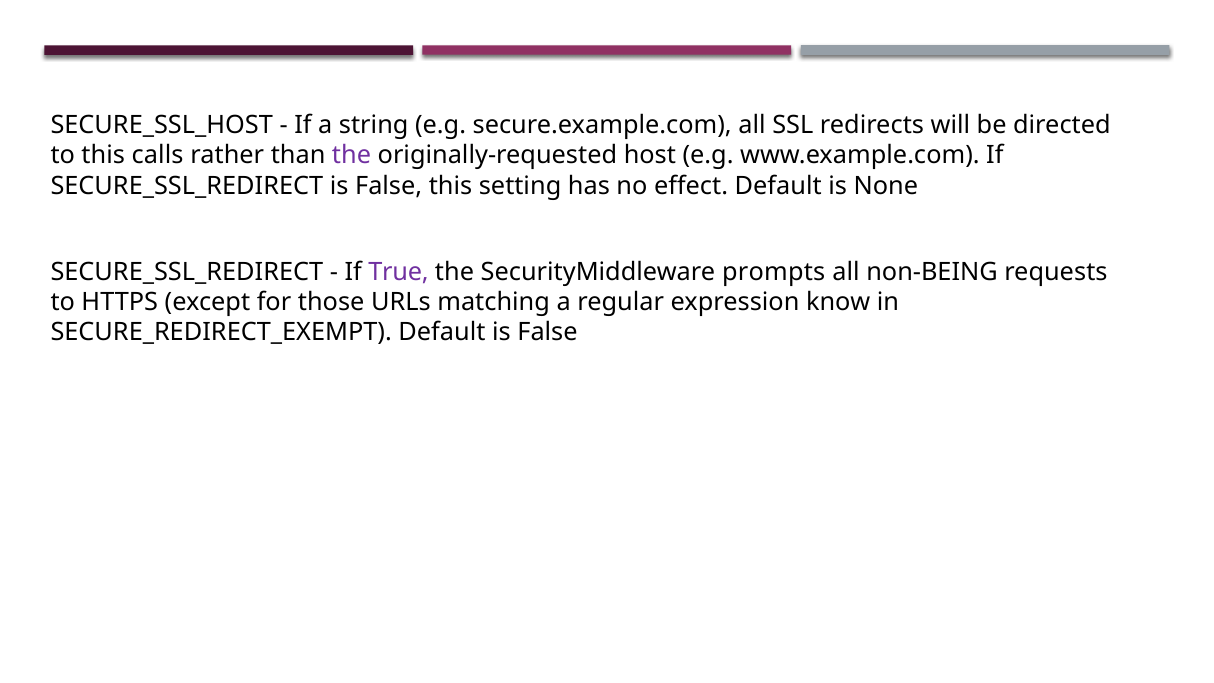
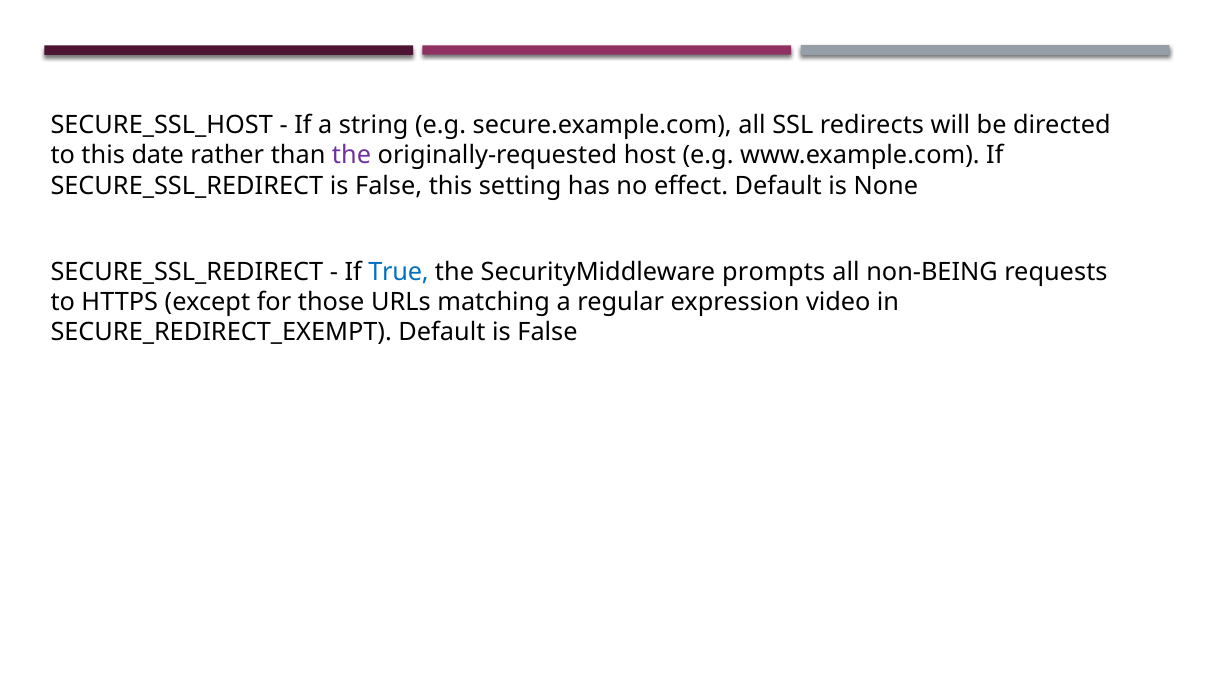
calls: calls -> date
True colour: purple -> blue
know: know -> video
